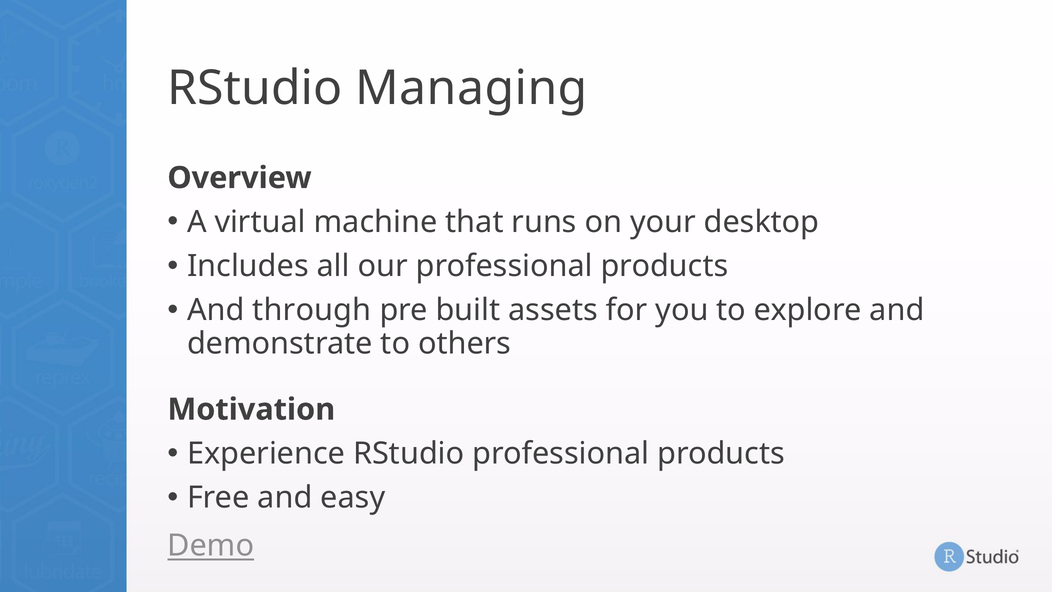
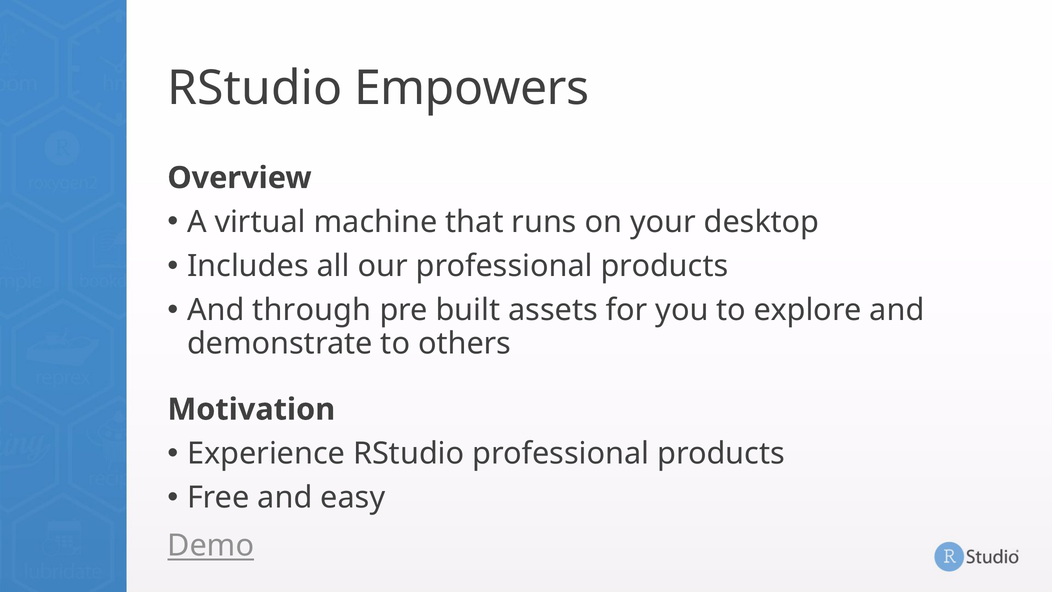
Managing: Managing -> Empowers
